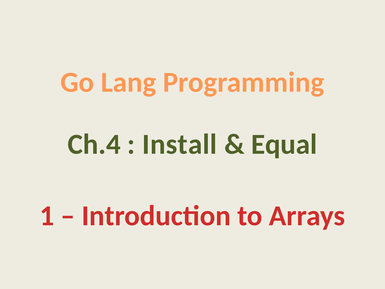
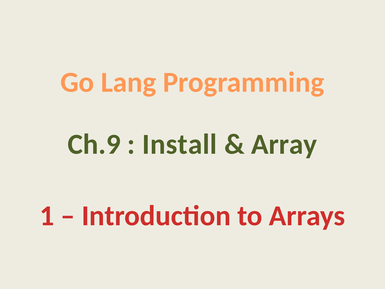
Ch.4: Ch.4 -> Ch.9
Equal: Equal -> Array
